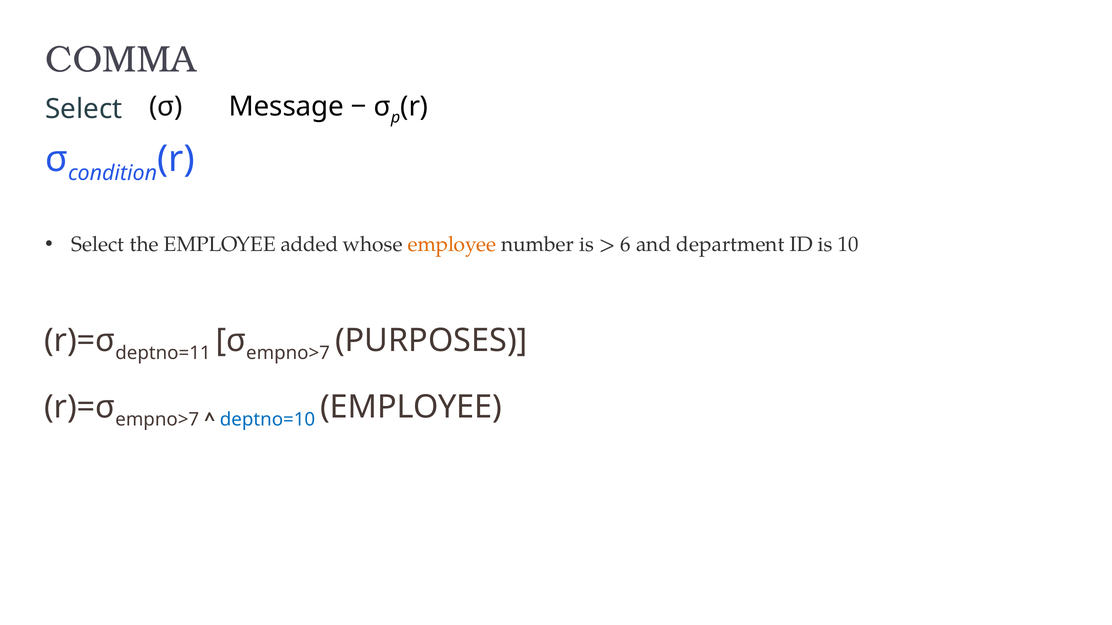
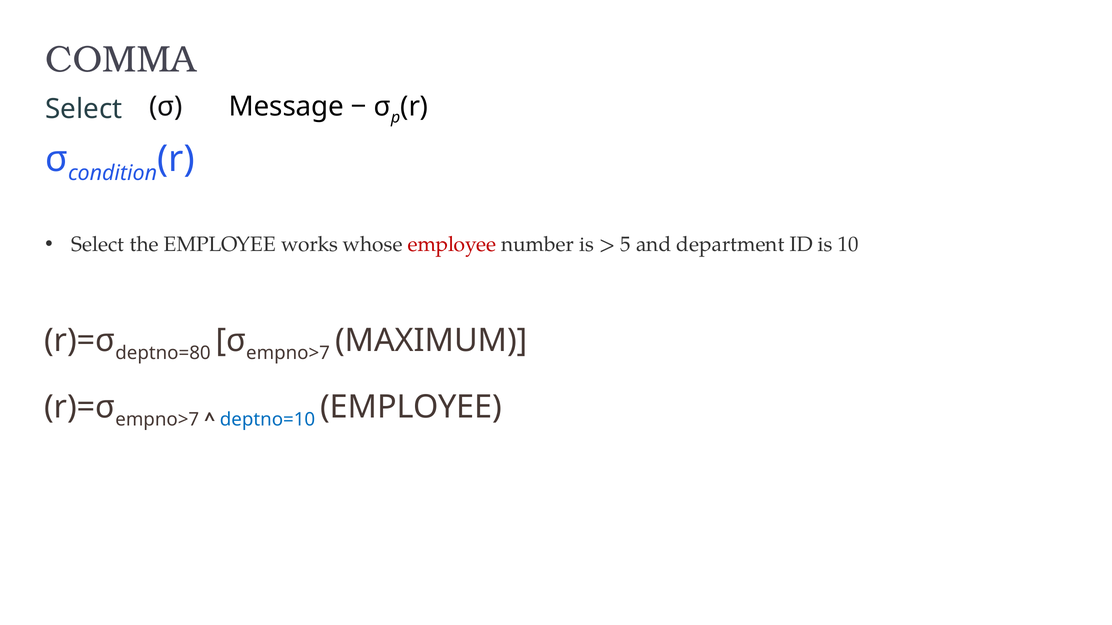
added: added -> works
employee at (452, 245) colour: orange -> red
6: 6 -> 5
deptno=11: deptno=11 -> deptno=80
PURPOSES: PURPOSES -> MAXIMUM
